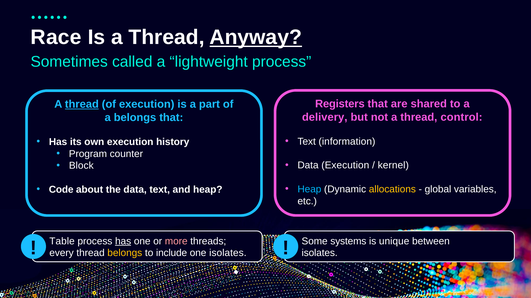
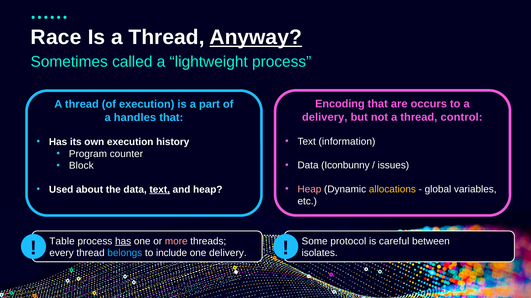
Registers: Registers -> Encoding
shared: shared -> occurs
thread at (82, 104) underline: present -> none
a belongs: belongs -> handles
Data Execution: Execution -> Iconbunny
kernel: kernel -> issues
Heap at (309, 190) colour: light blue -> pink
Code: Code -> Used
text at (160, 190) underline: none -> present
systems: systems -> protocol
unique: unique -> careful
belongs at (125, 254) colour: yellow -> light blue
one isolates: isolates -> delivery
